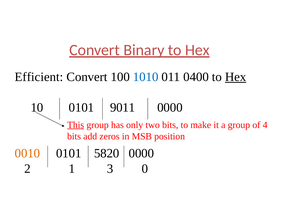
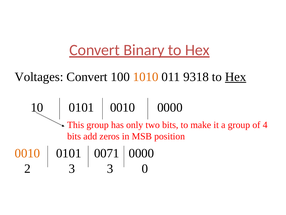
Efficient: Efficient -> Voltages
1010 colour: blue -> orange
0400: 0400 -> 9318
0101 9011: 9011 -> 0010
This underline: present -> none
5820: 5820 -> 0071
2 1: 1 -> 3
